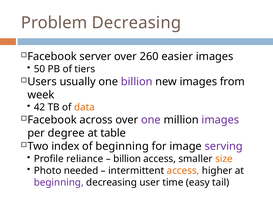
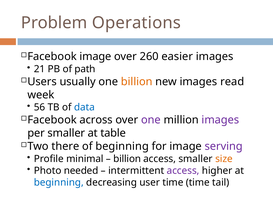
Problem Decreasing: Decreasing -> Operations
server at (95, 56): server -> image
50: 50 -> 21
tiers: tiers -> path
billion at (137, 82) colour: purple -> orange
from: from -> read
42: 42 -> 56
data colour: orange -> blue
per degree: degree -> smaller
index: index -> there
reliance: reliance -> minimal
access at (183, 170) colour: orange -> purple
beginning at (59, 182) colour: purple -> blue
time easy: easy -> time
